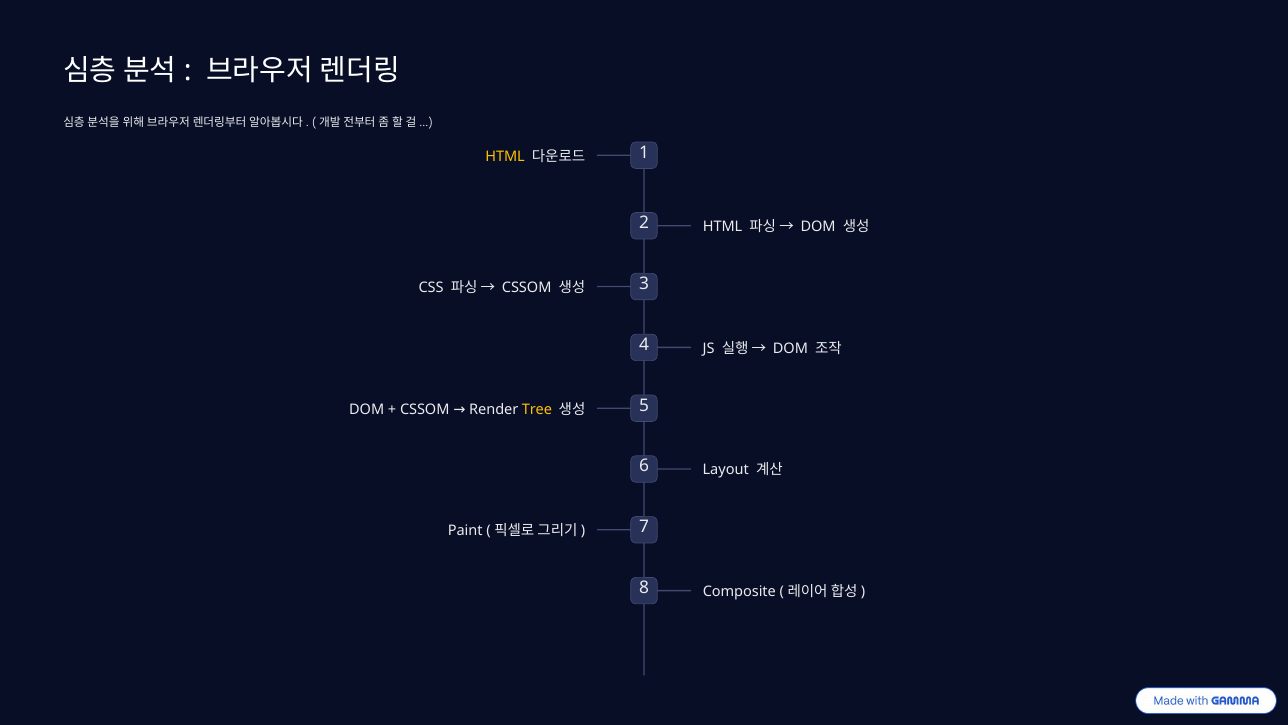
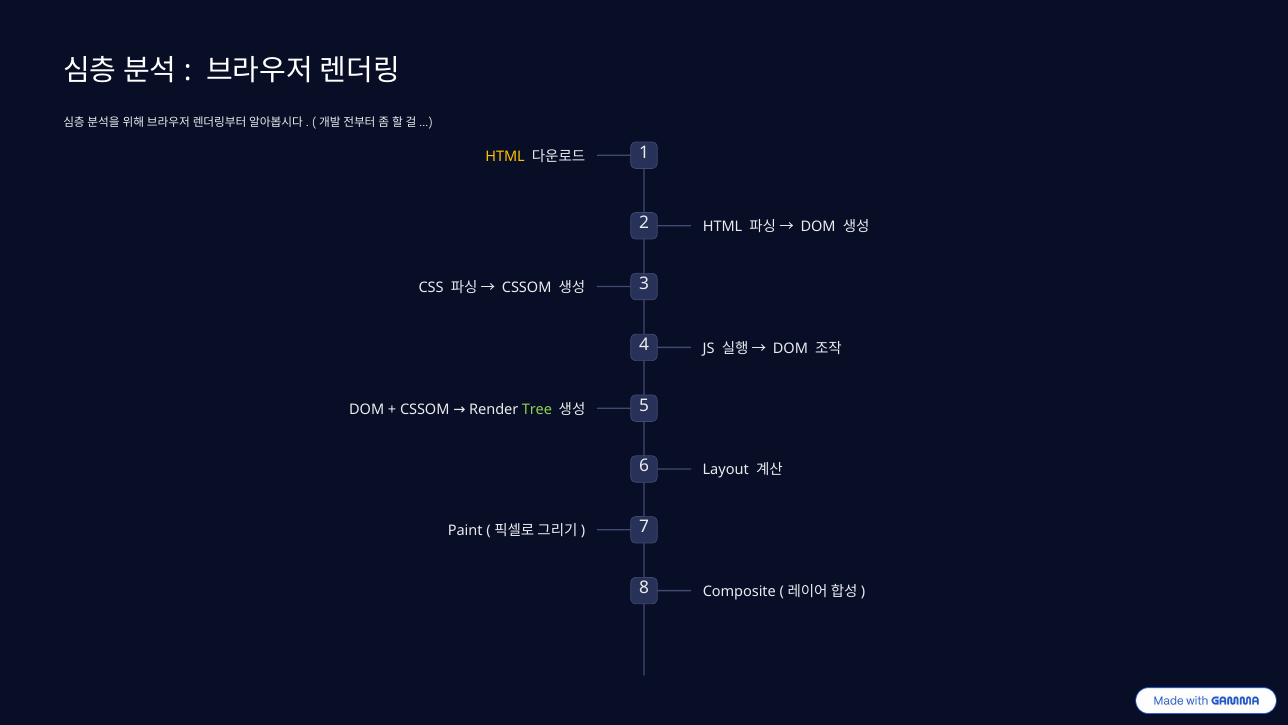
Tree colour: yellow -> light green
